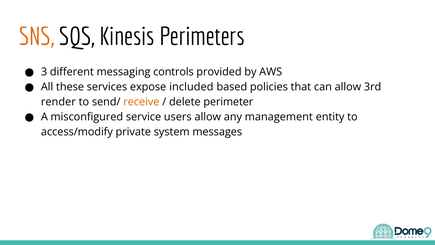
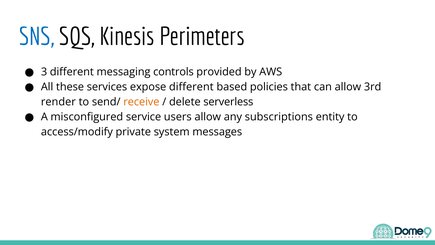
SNS colour: orange -> blue
expose included: included -> different
perimeter: perimeter -> serverless
management: management -> subscriptions
